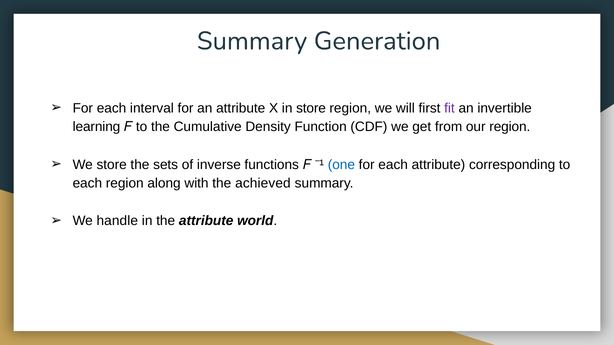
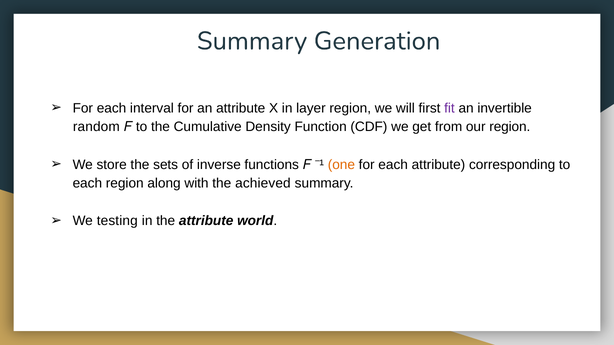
in store: store -> layer
learning: learning -> random
one colour: blue -> orange
handle: handle -> testing
